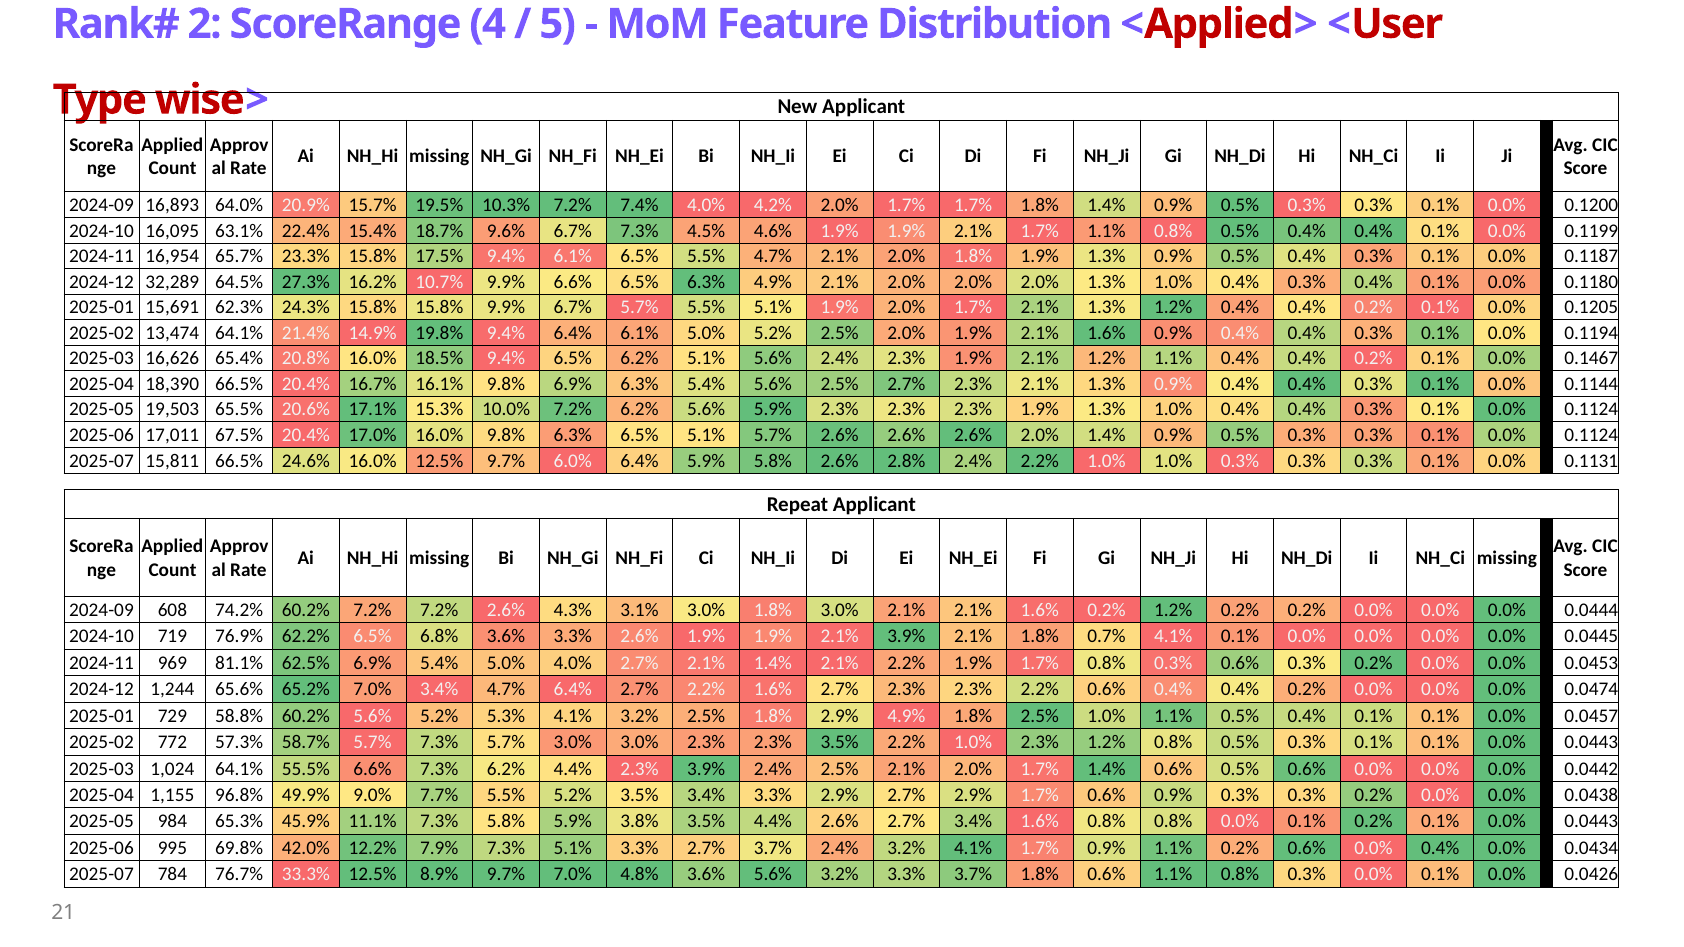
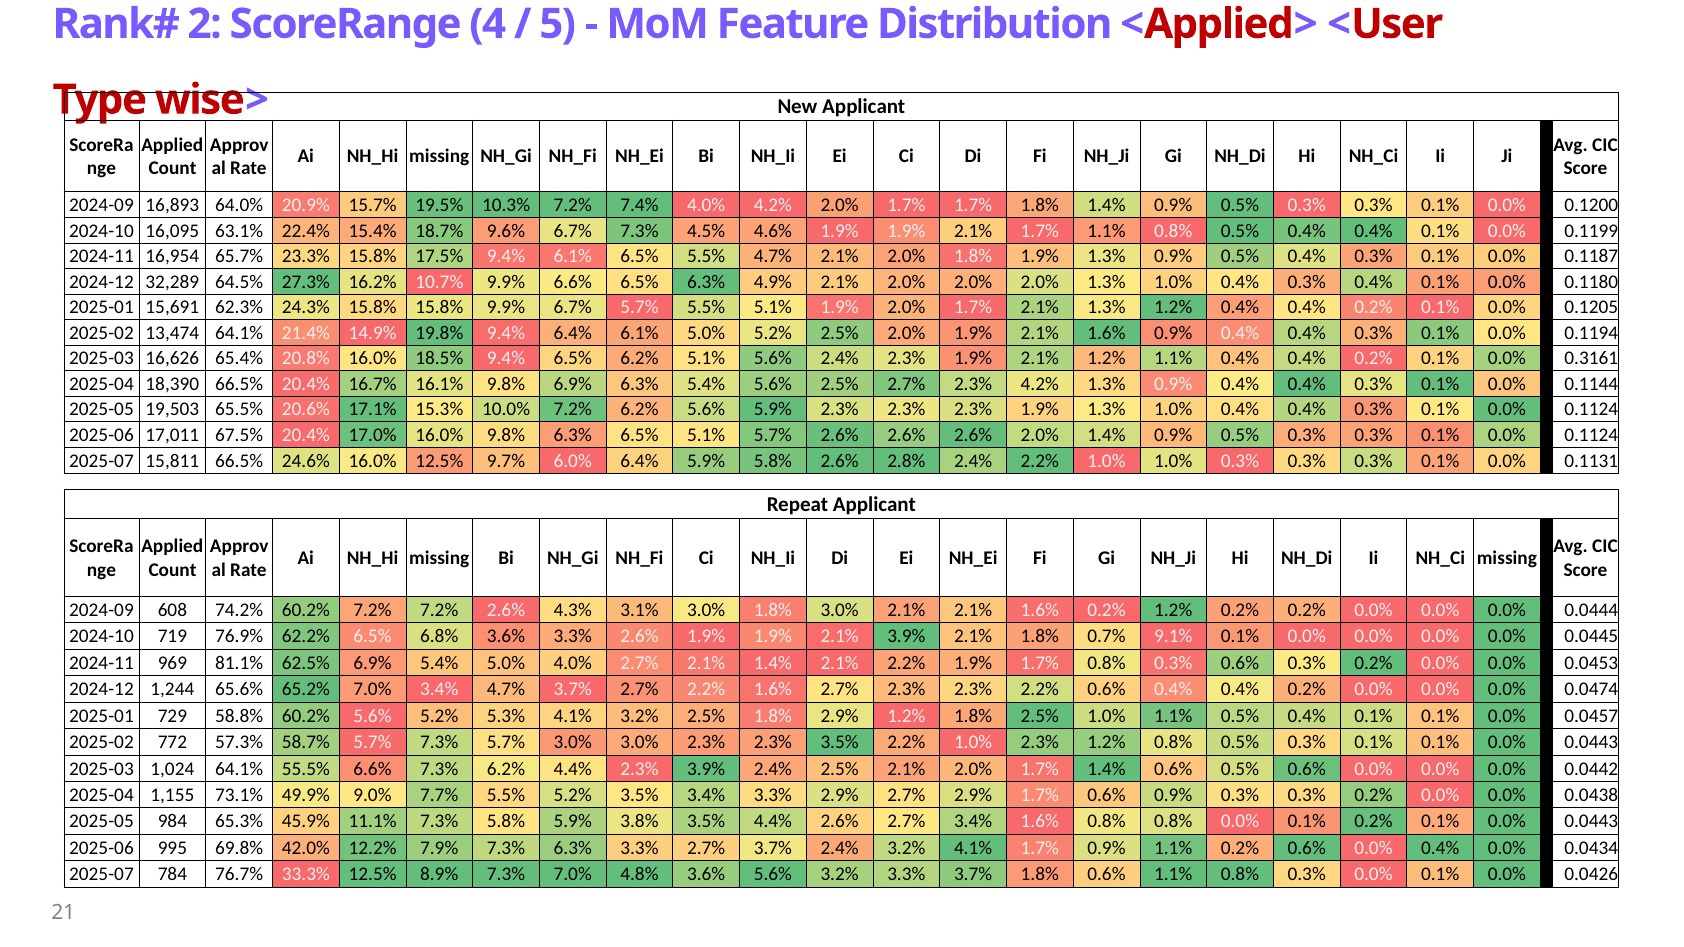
0.1467: 0.1467 -> 0.3161
2.3% 2.1%: 2.1% -> 4.2%
0.7% 4.1%: 4.1% -> 9.1%
4.7% 6.4%: 6.4% -> 3.7%
2.9% 4.9%: 4.9% -> 1.2%
96.8%: 96.8% -> 73.1%
7.3% 5.1%: 5.1% -> 6.3%
8.9% 9.7%: 9.7% -> 7.3%
